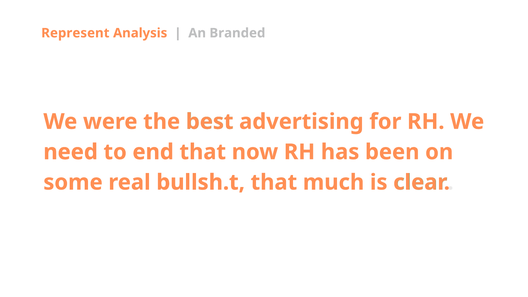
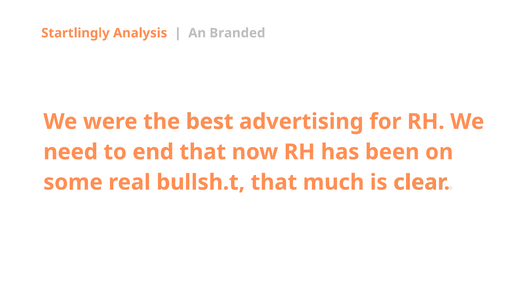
Represent: Represent -> Startlingly
